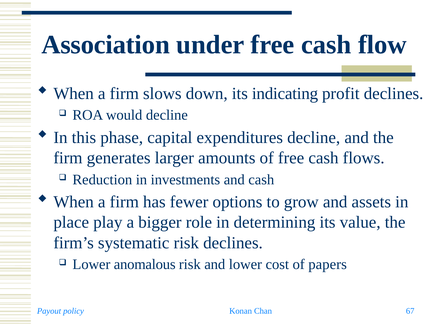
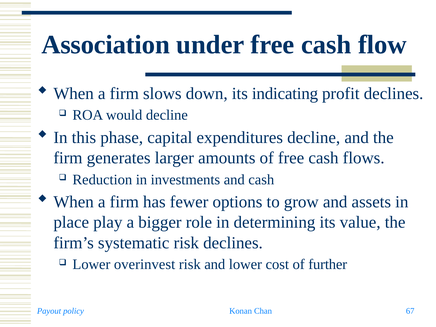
anomalous: anomalous -> overinvest
papers: papers -> further
